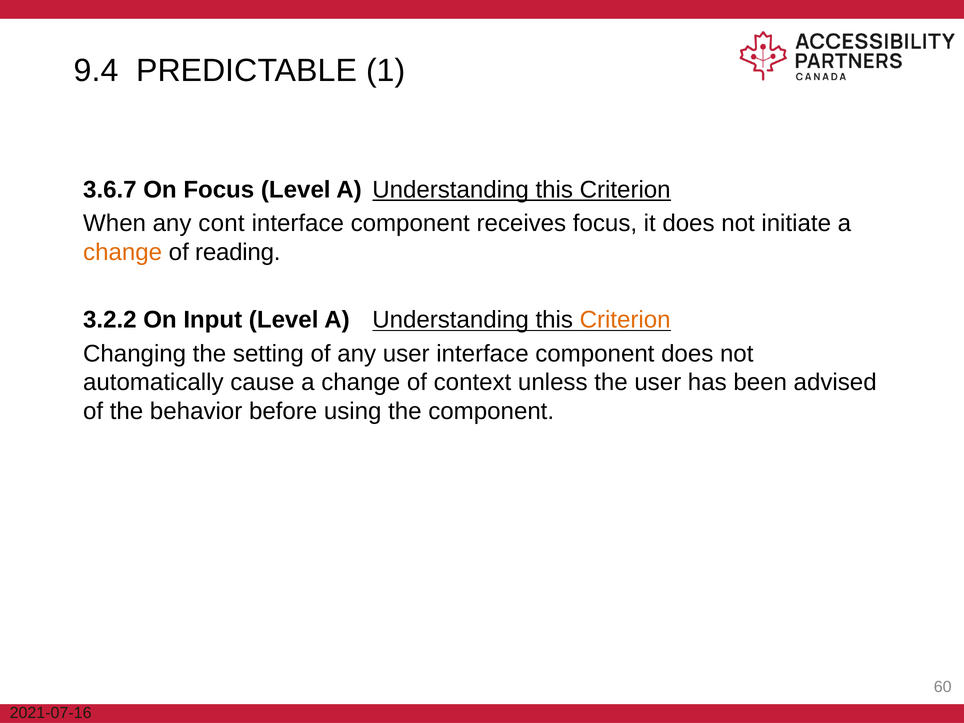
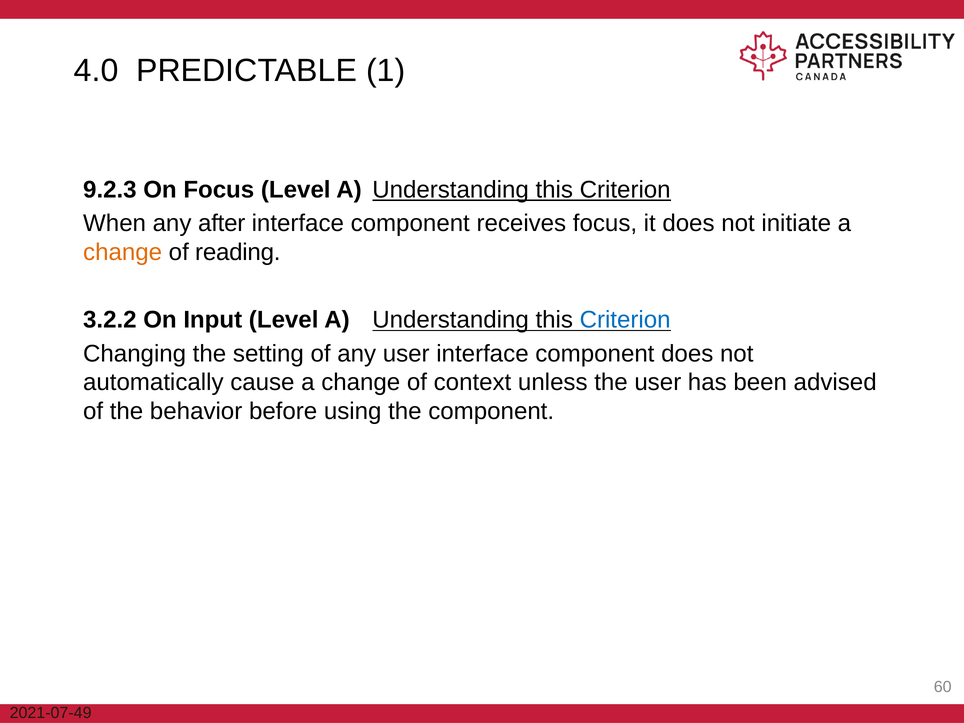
9.4: 9.4 -> 4.0
3.6.7: 3.6.7 -> 9.2.3
cont: cont -> after
Criterion at (625, 320) colour: orange -> blue
2021-07-16: 2021-07-16 -> 2021-07-49
